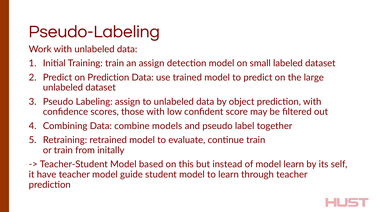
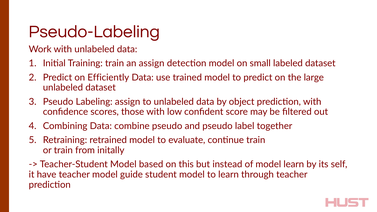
on Prediction: Prediction -> Efficiently
combine models: models -> pseudo
